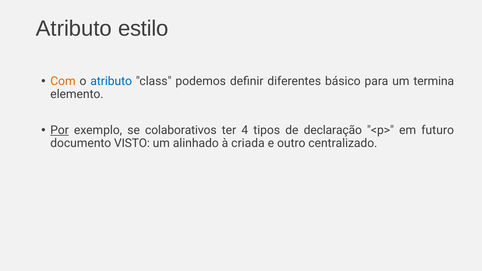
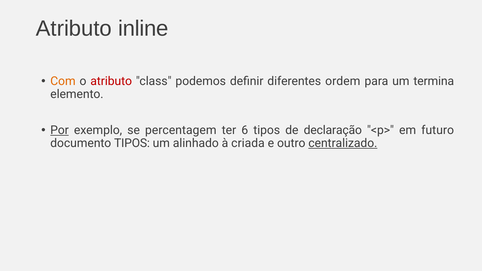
estilo: estilo -> inline
atributo at (111, 81) colour: blue -> red
básico: básico -> ordem
colaborativos: colaborativos -> percentagem
4: 4 -> 6
documento VISTO: VISTO -> TIPOS
centralizado underline: none -> present
